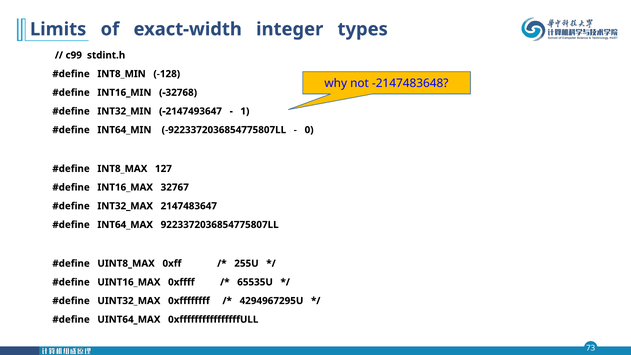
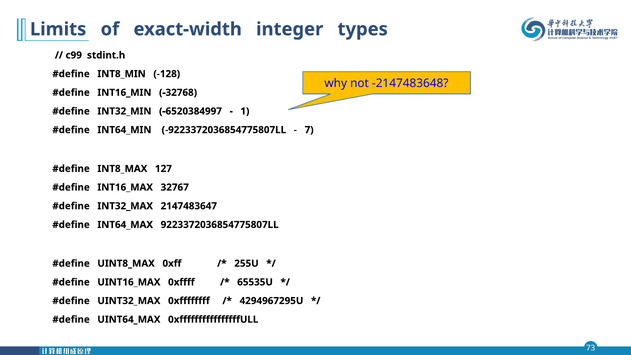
-2147493647: -2147493647 -> -6520384997
0: 0 -> 7
